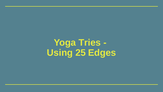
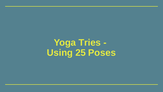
Edges: Edges -> Poses
